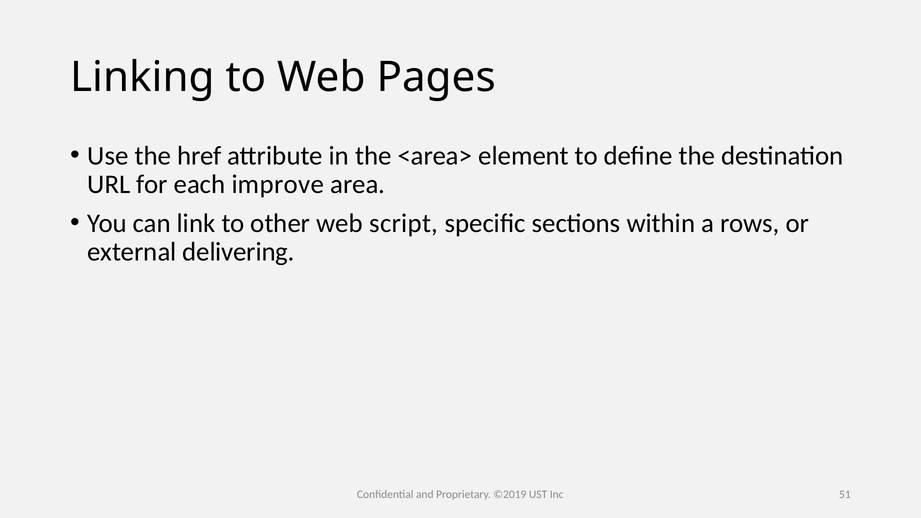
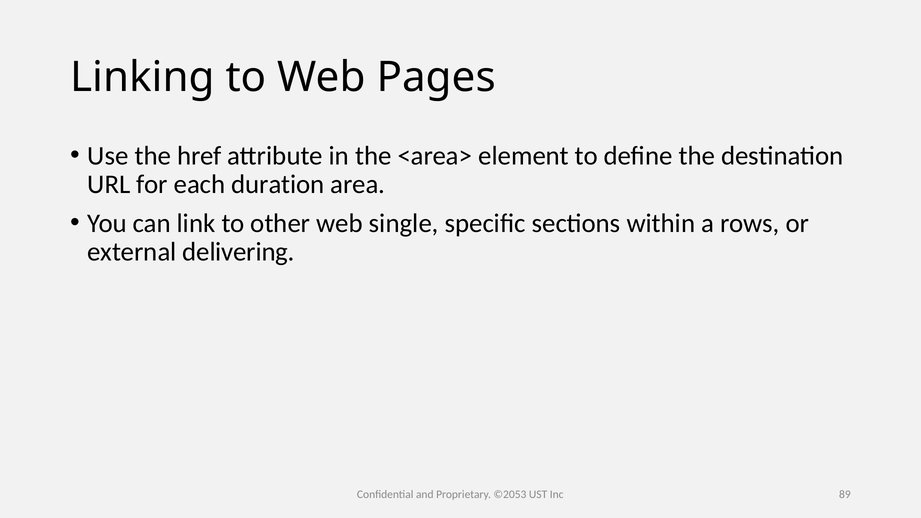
improve: improve -> duration
script: script -> single
©2019: ©2019 -> ©2053
51: 51 -> 89
